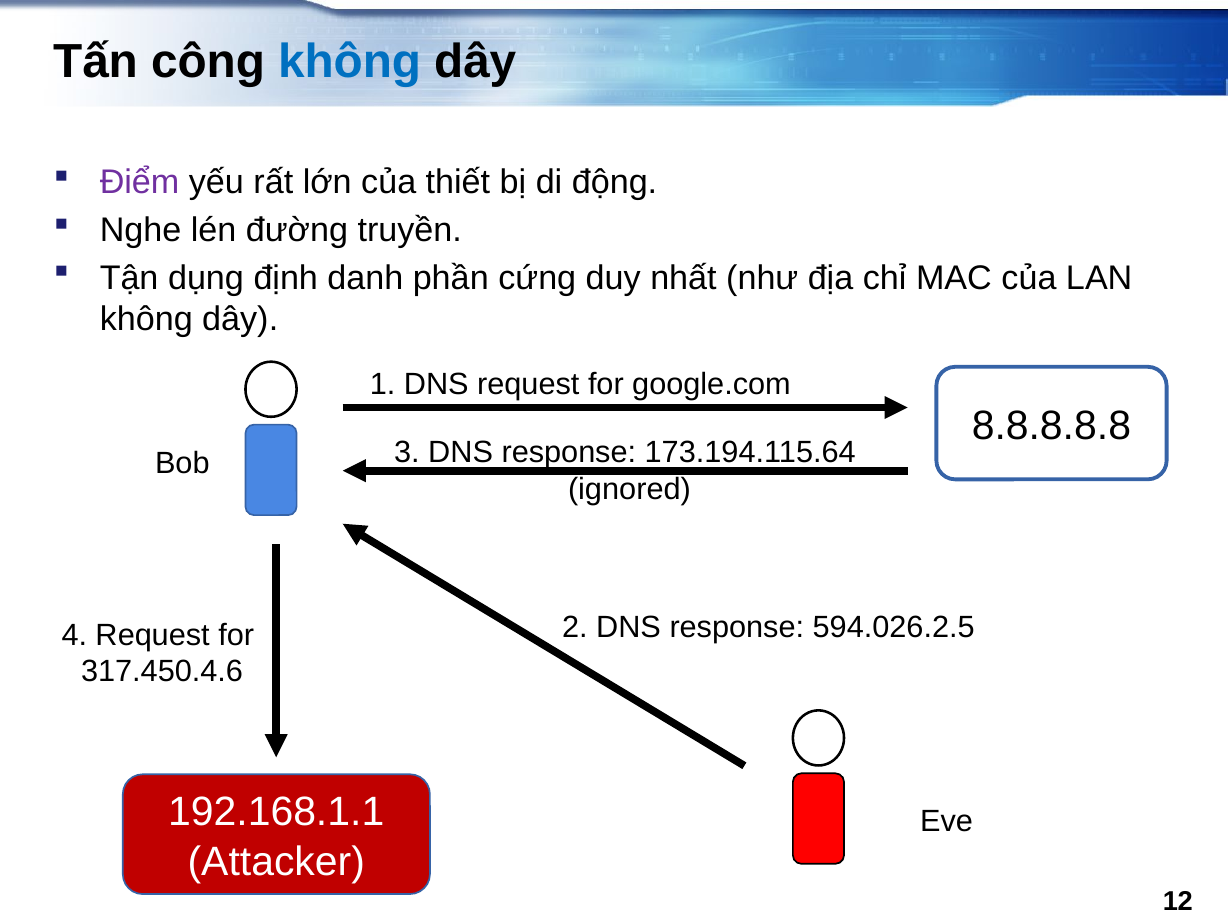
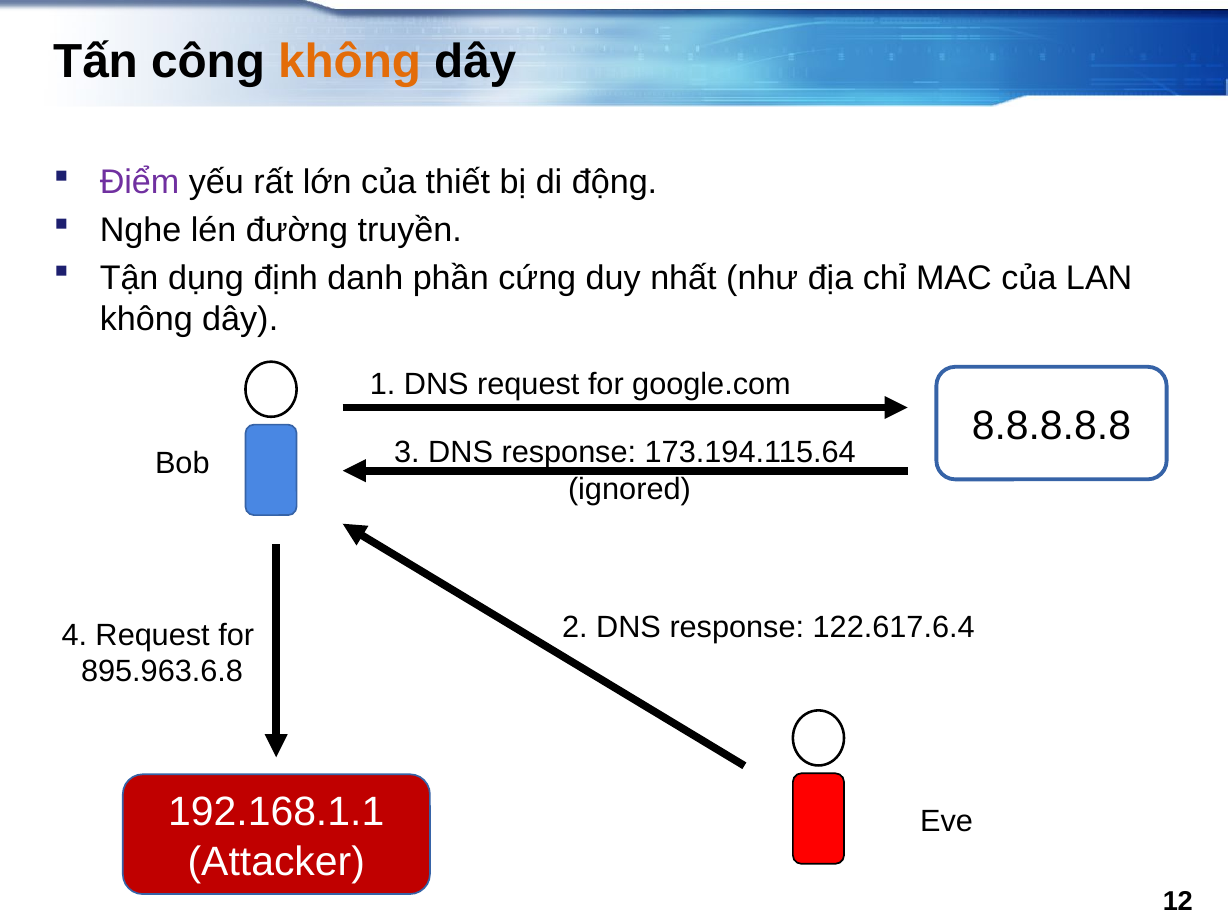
không at (350, 62) colour: blue -> orange
594.026.2.5: 594.026.2.5 -> 122.617.6.4
317.450.4.6: 317.450.4.6 -> 895.963.6.8
